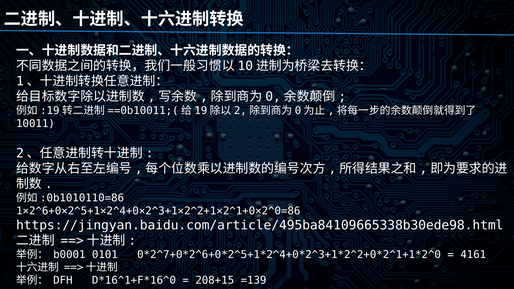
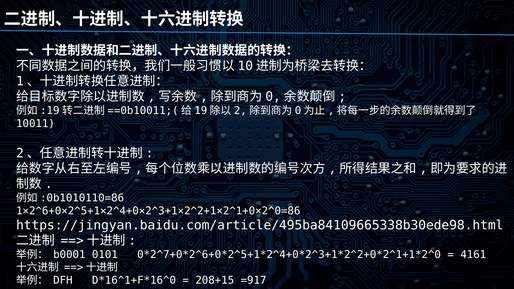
=139: =139 -> =917
